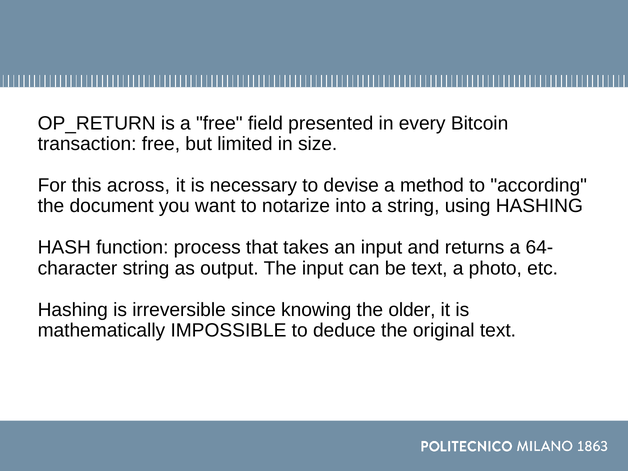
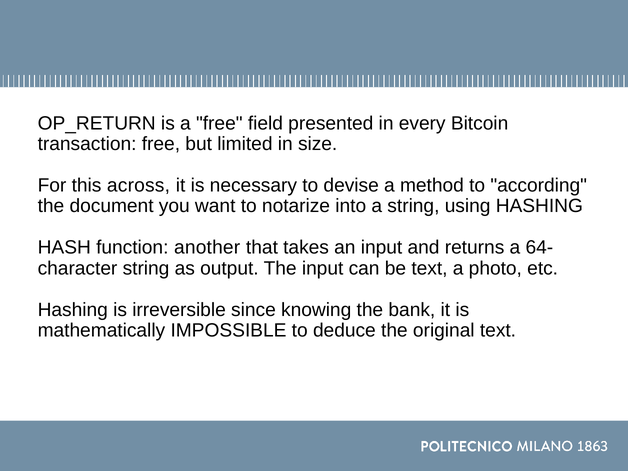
process: process -> another
older: older -> bank
